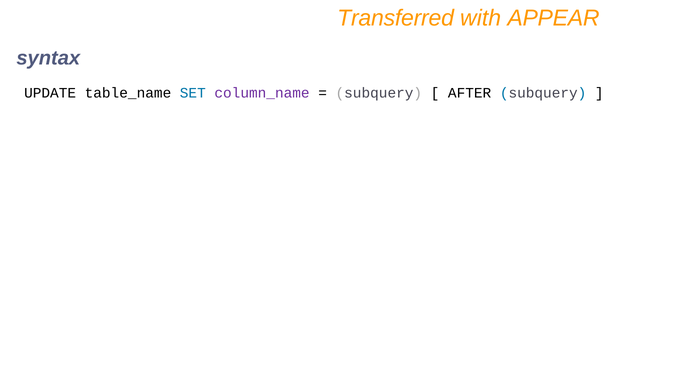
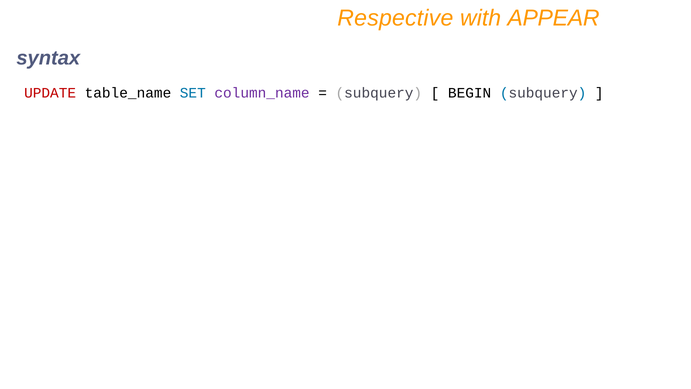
Transferred: Transferred -> Respective
UPDATE colour: black -> red
AFTER: AFTER -> BEGIN
